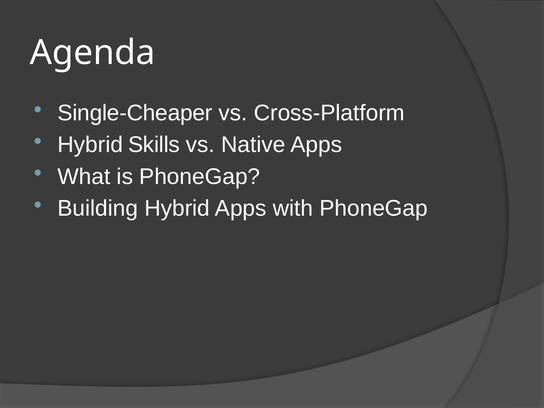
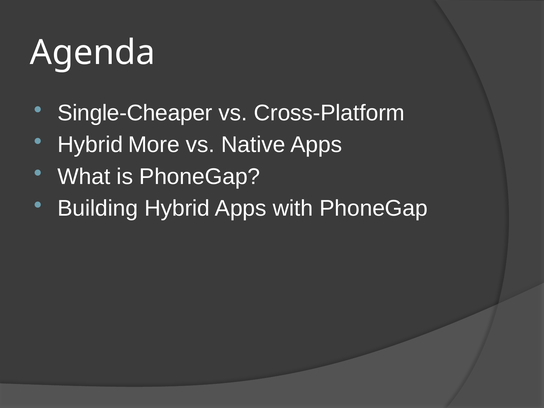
Skills: Skills -> More
